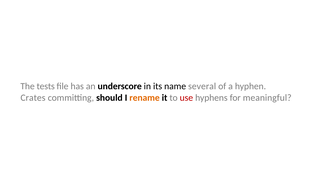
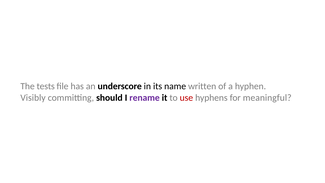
several: several -> written
Crates: Crates -> Visibly
rename colour: orange -> purple
